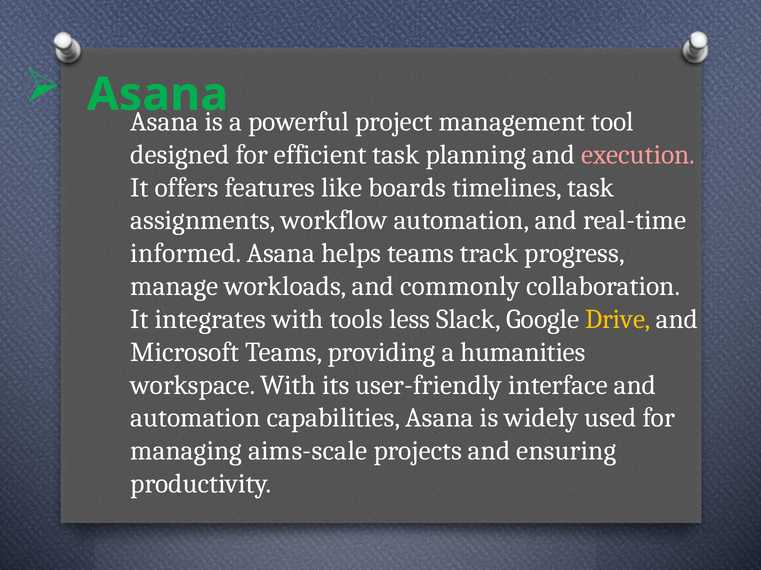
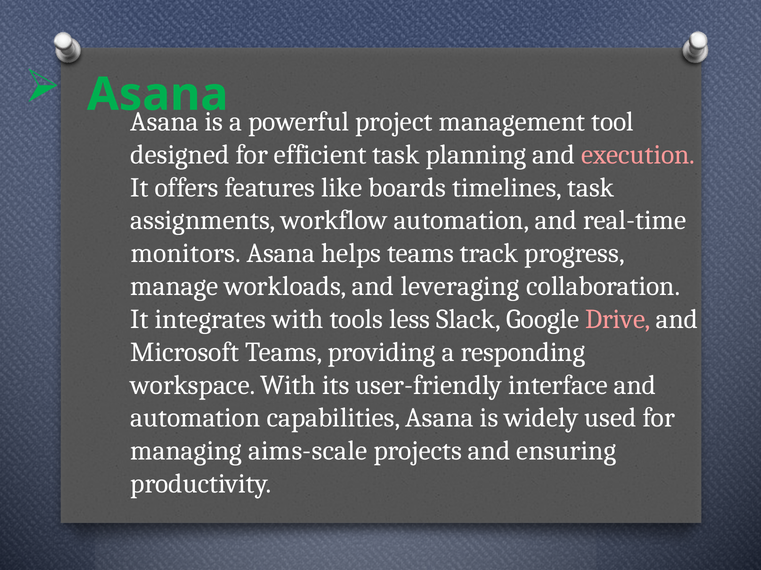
informed: informed -> monitors
commonly: commonly -> leveraging
Drive colour: yellow -> pink
humanities: humanities -> responding
